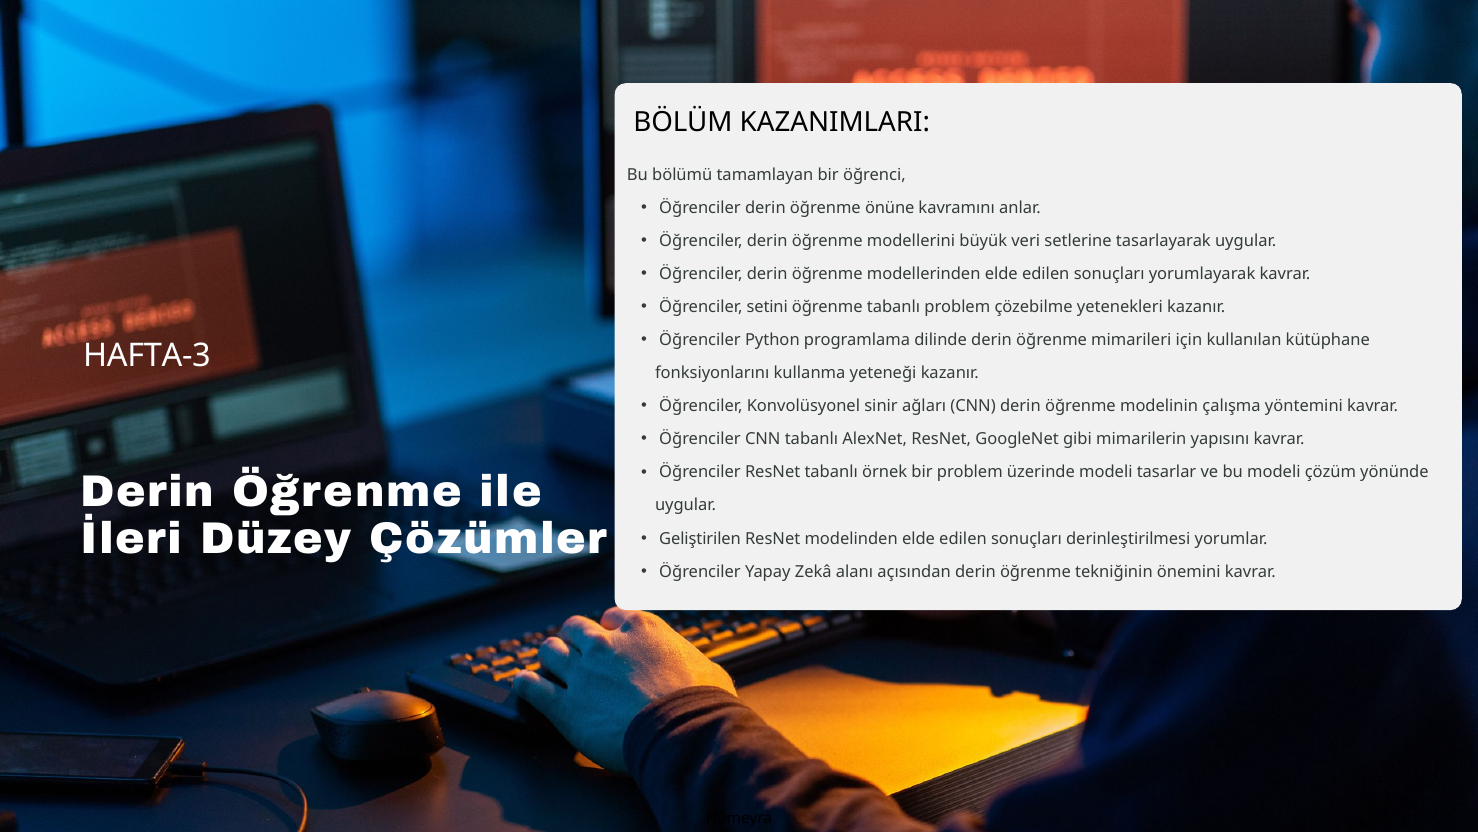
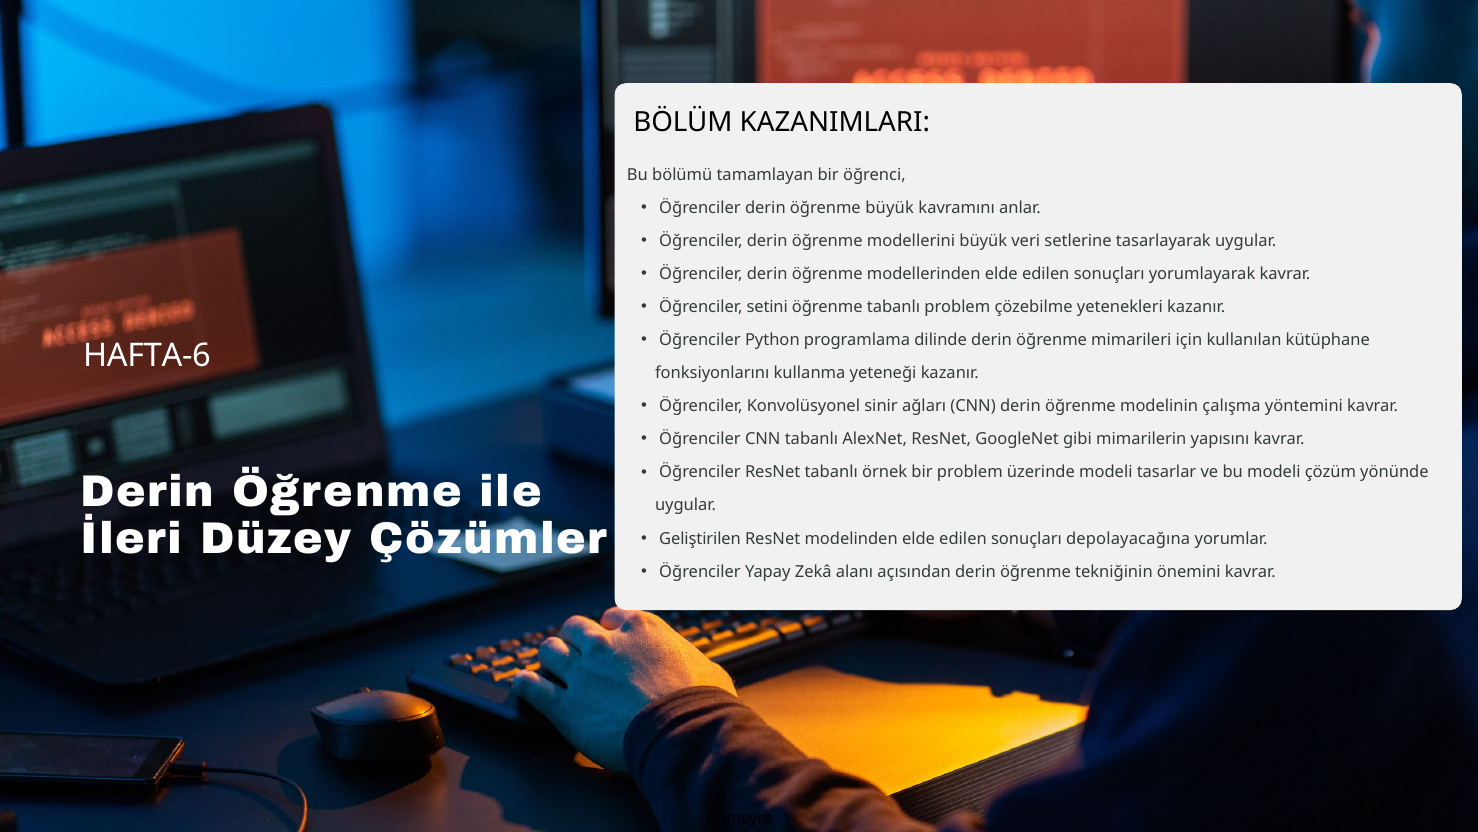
öğrenme önüne: önüne -> büyük
HAFTA-3: HAFTA-3 -> HAFTA-6
derinleştirilmesi: derinleştirilmesi -> depolayacağına
